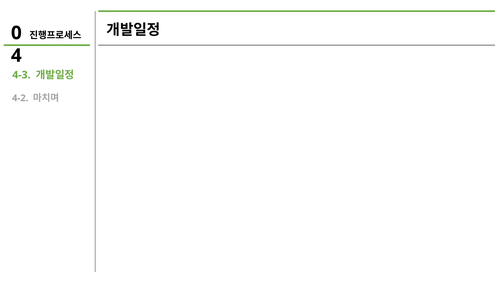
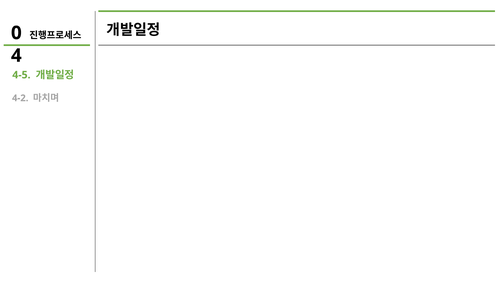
4-3: 4-3 -> 4-5
